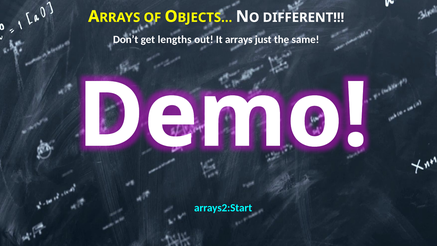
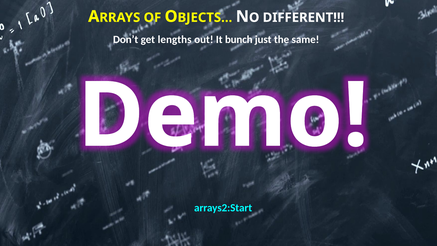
arrays: arrays -> bunch
